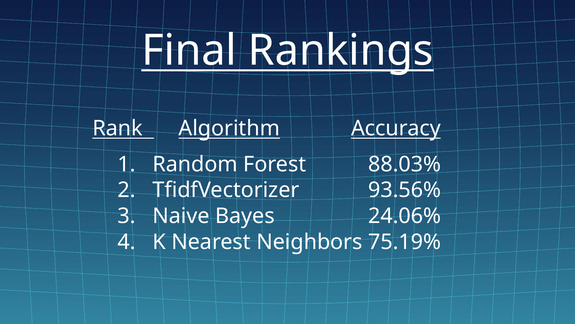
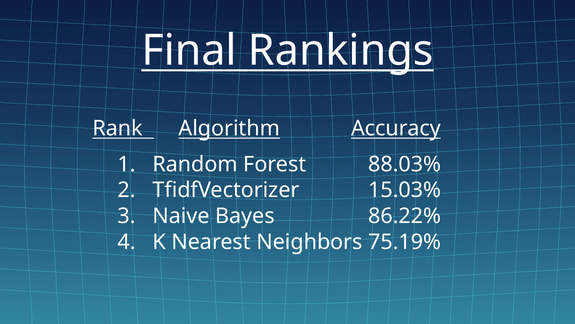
93.56%: 93.56% -> 15.03%
24.06%: 24.06% -> 86.22%
